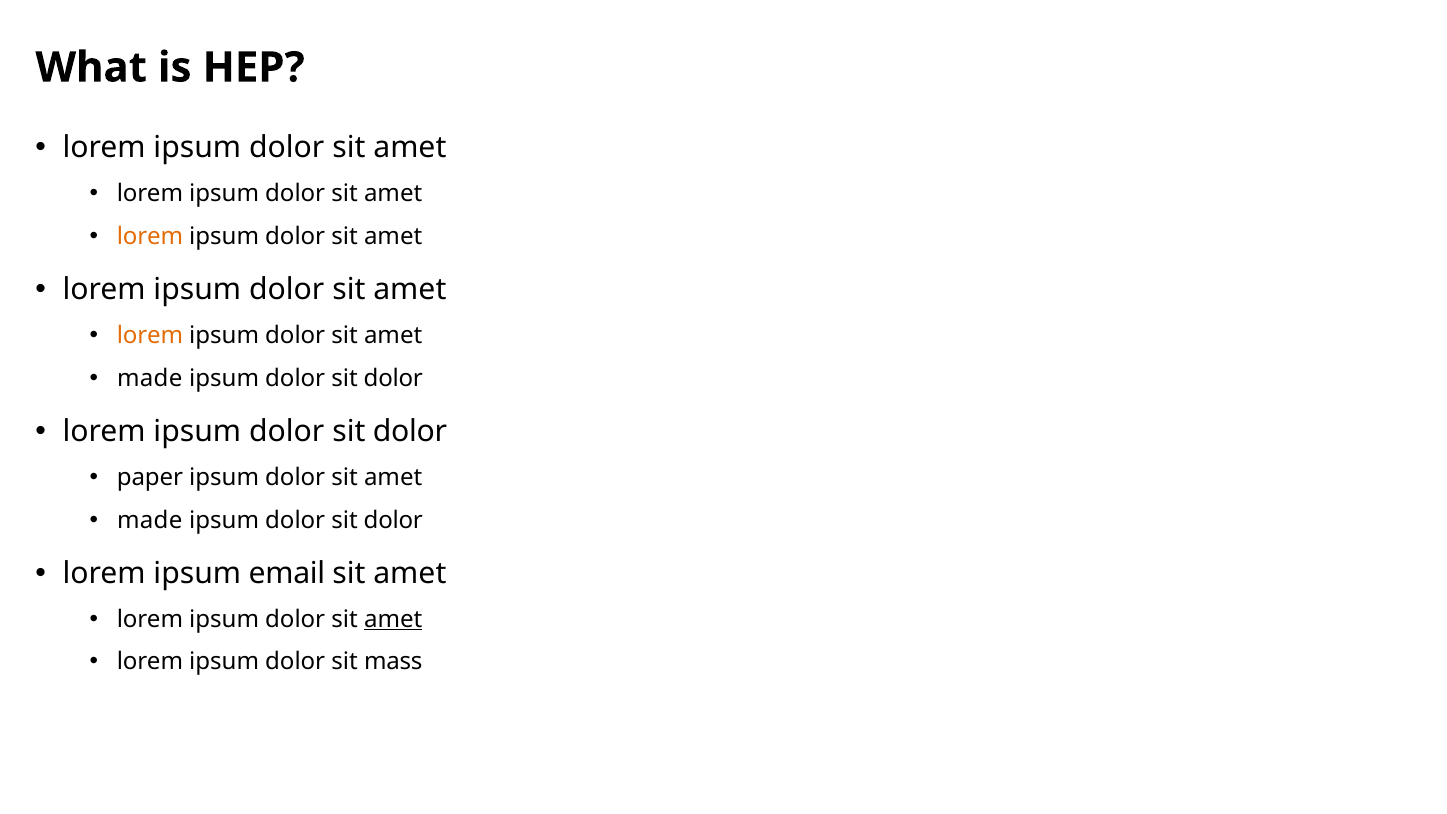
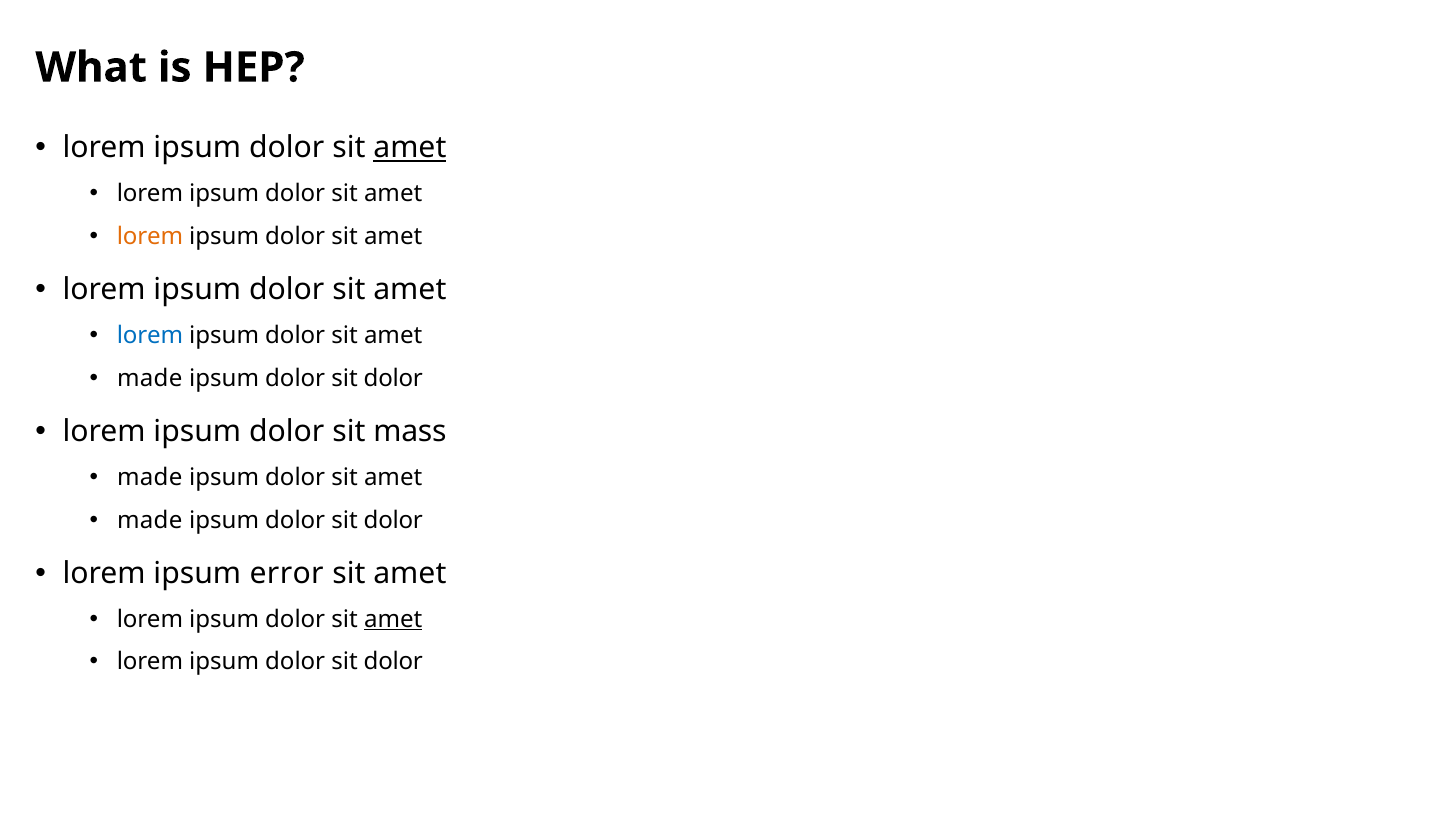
amet at (410, 148) underline: none -> present
lorem at (150, 336) colour: orange -> blue
dolor at (410, 432): dolor -> mass
paper at (150, 477): paper -> made
email: email -> error
mass at (393, 662): mass -> dolor
